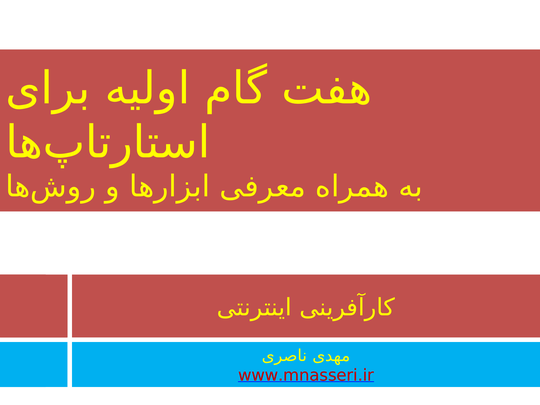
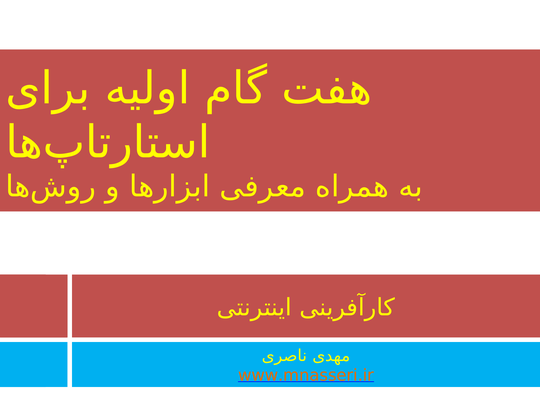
www.mnasseri.ir colour: red -> orange
